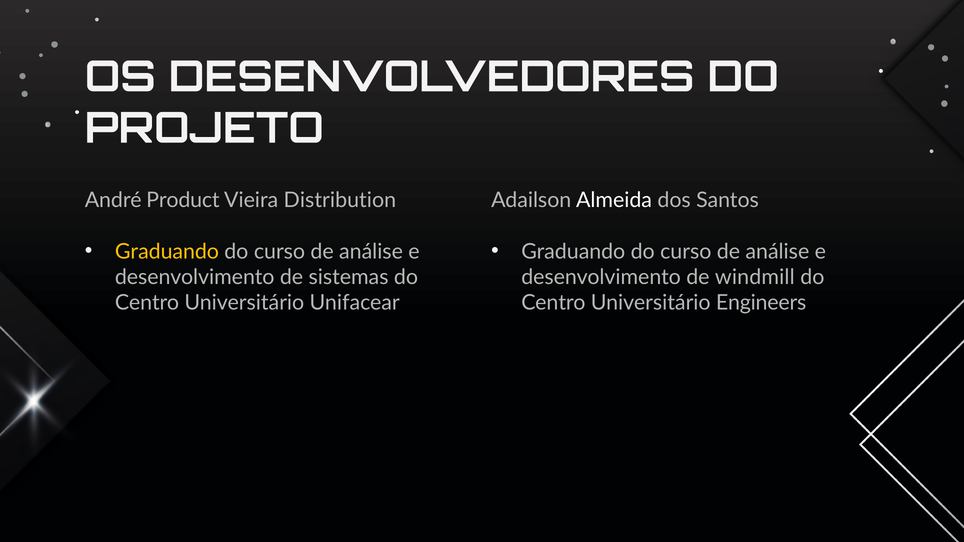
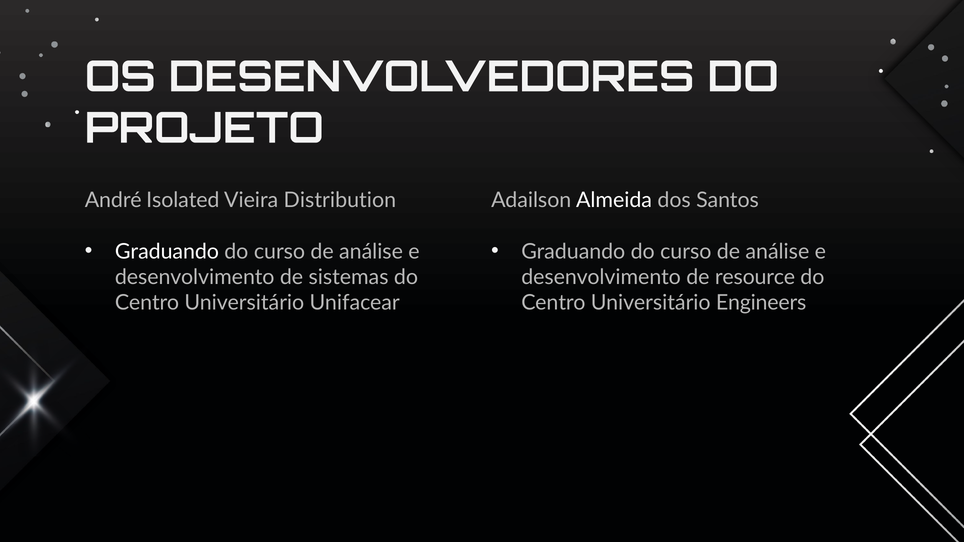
Product: Product -> Isolated
Graduando at (167, 252) colour: yellow -> white
windmill: windmill -> resource
